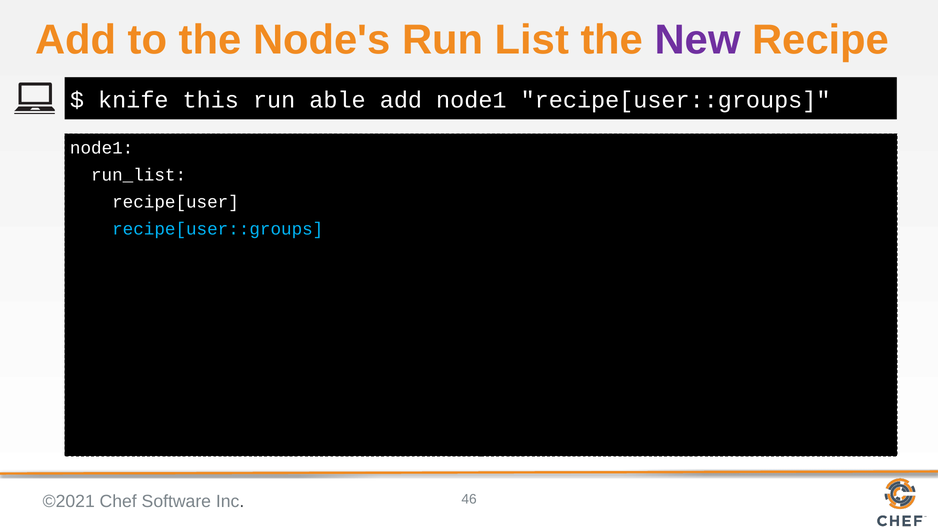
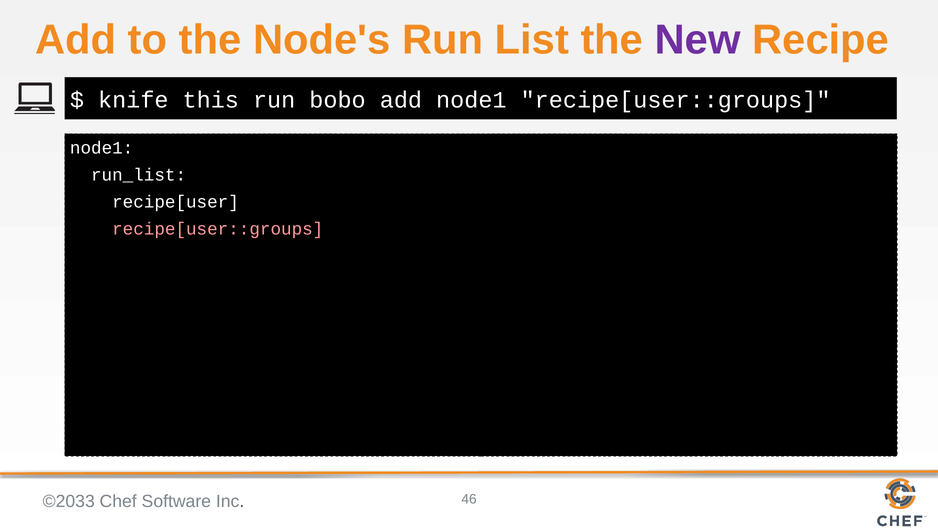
able: able -> bobo
recipe[user::groups at (218, 229) colour: light blue -> pink
©2021: ©2021 -> ©2033
